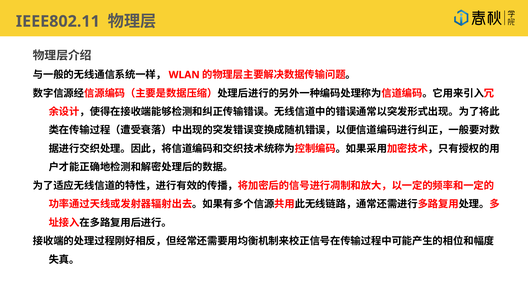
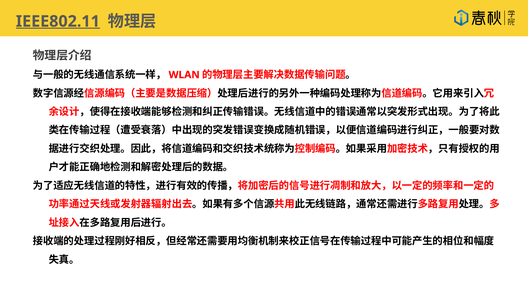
IEEE802.11 underline: none -> present
